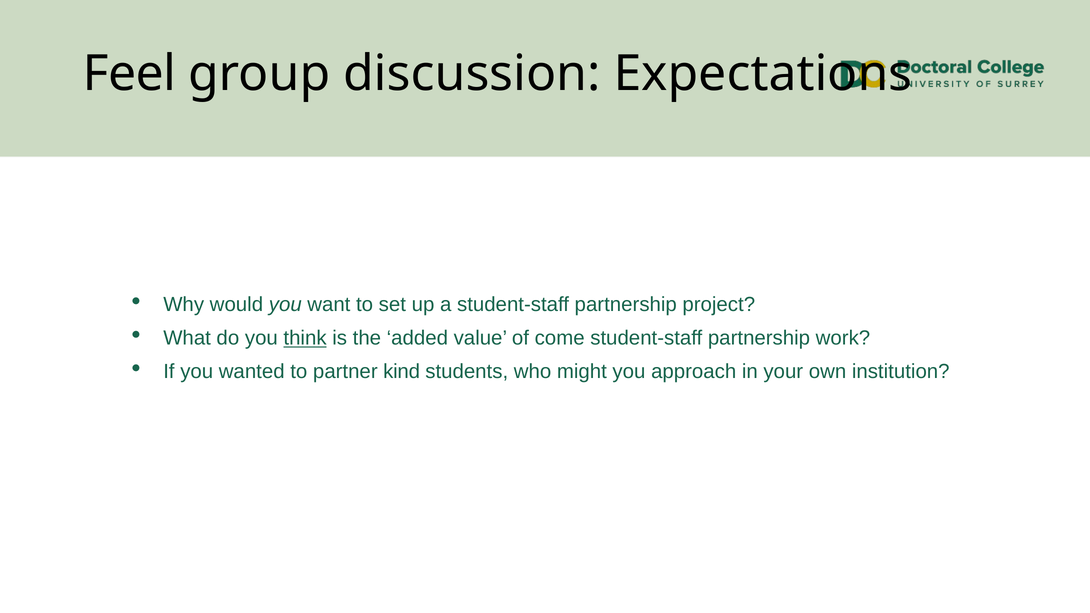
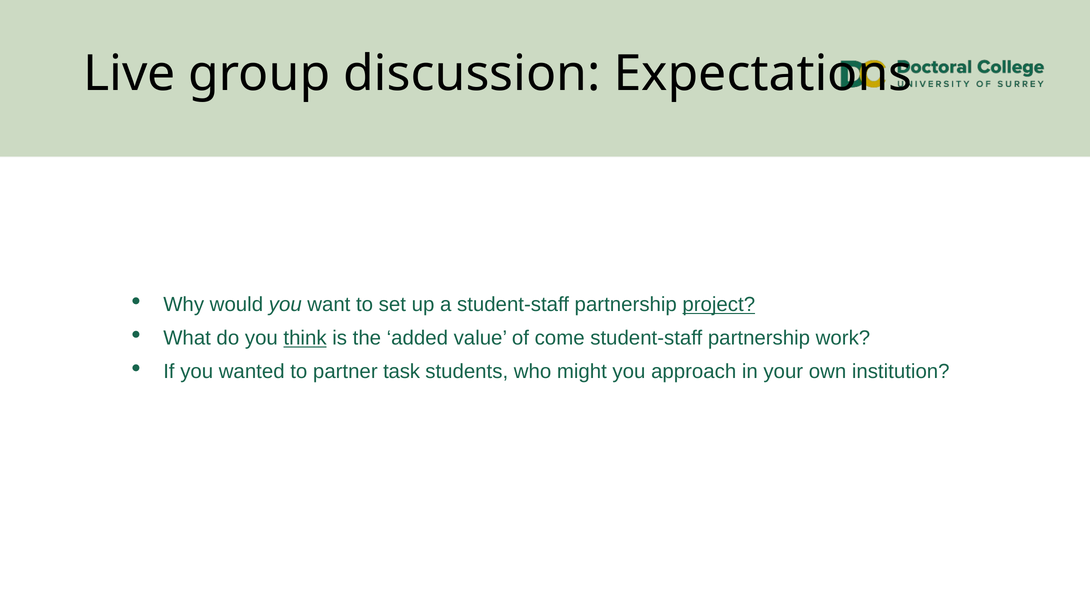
Feel: Feel -> Live
project underline: none -> present
kind: kind -> task
